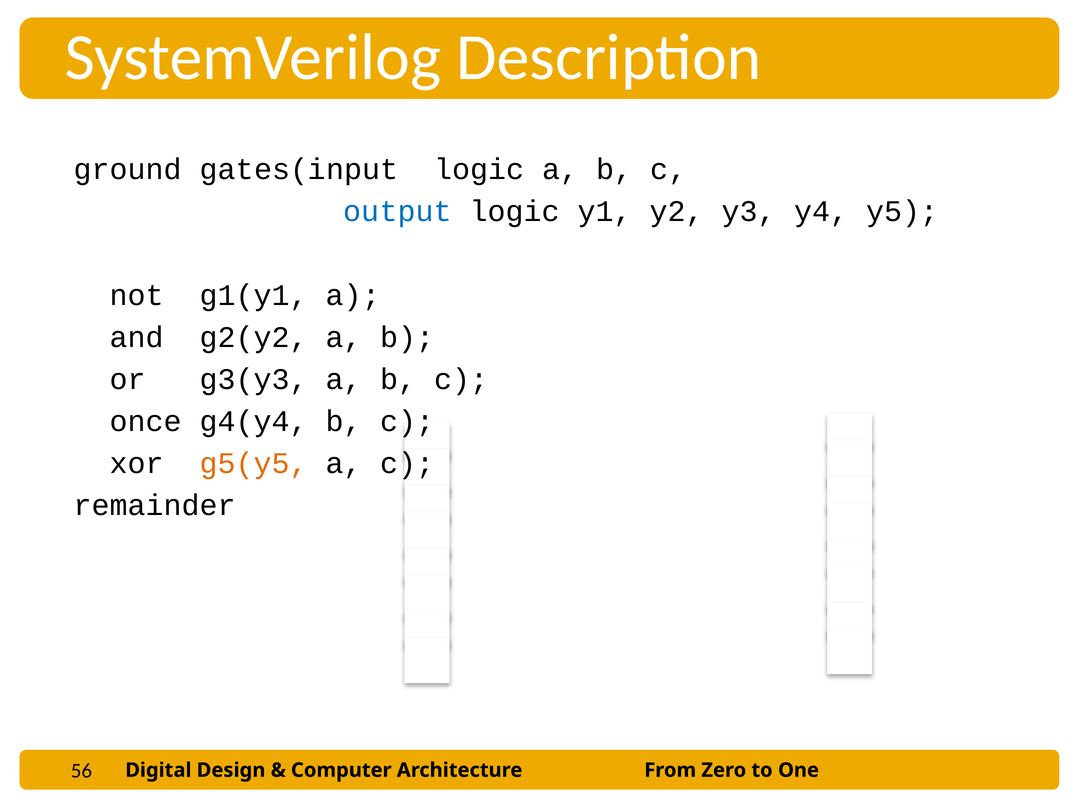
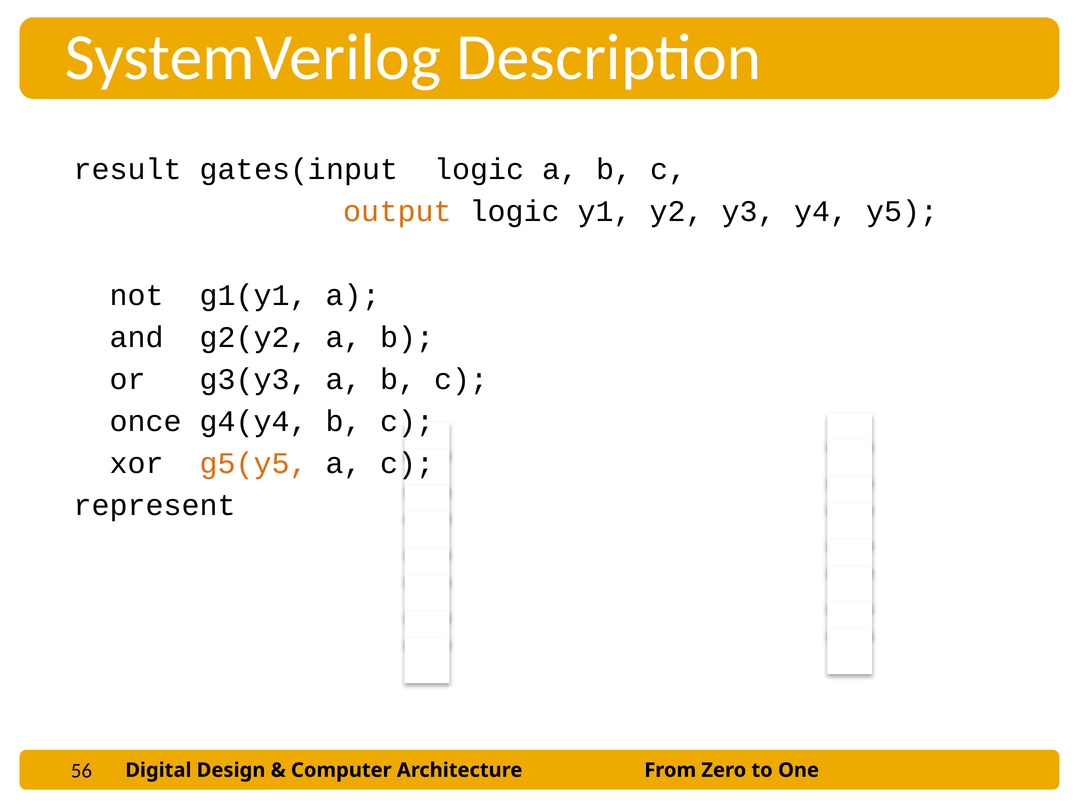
ground: ground -> result
output colour: blue -> orange
remainder: remainder -> represent
